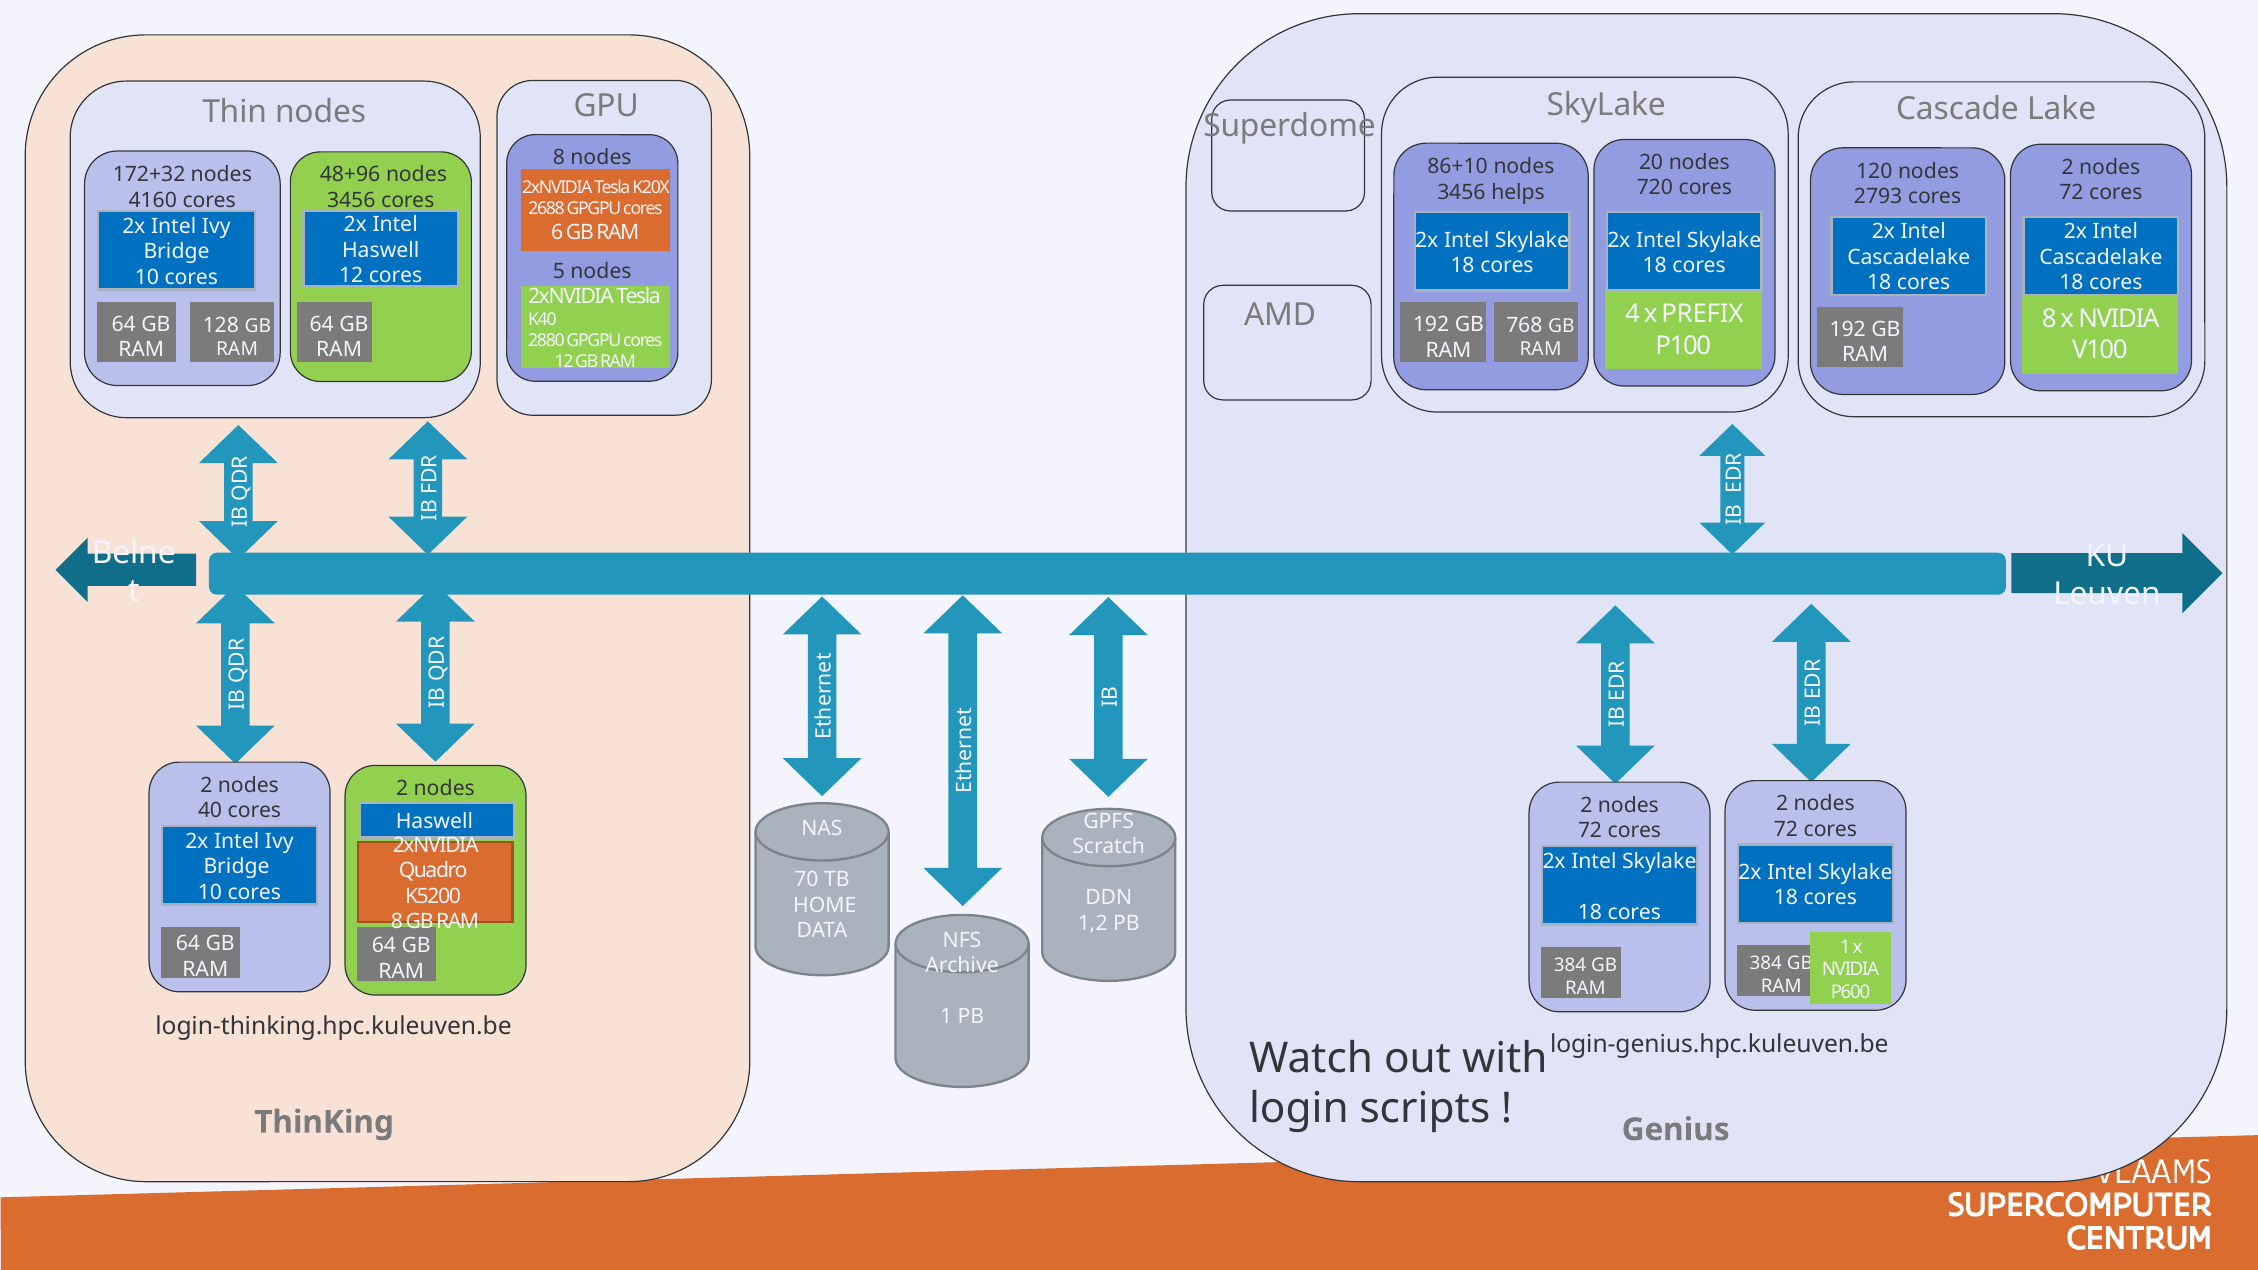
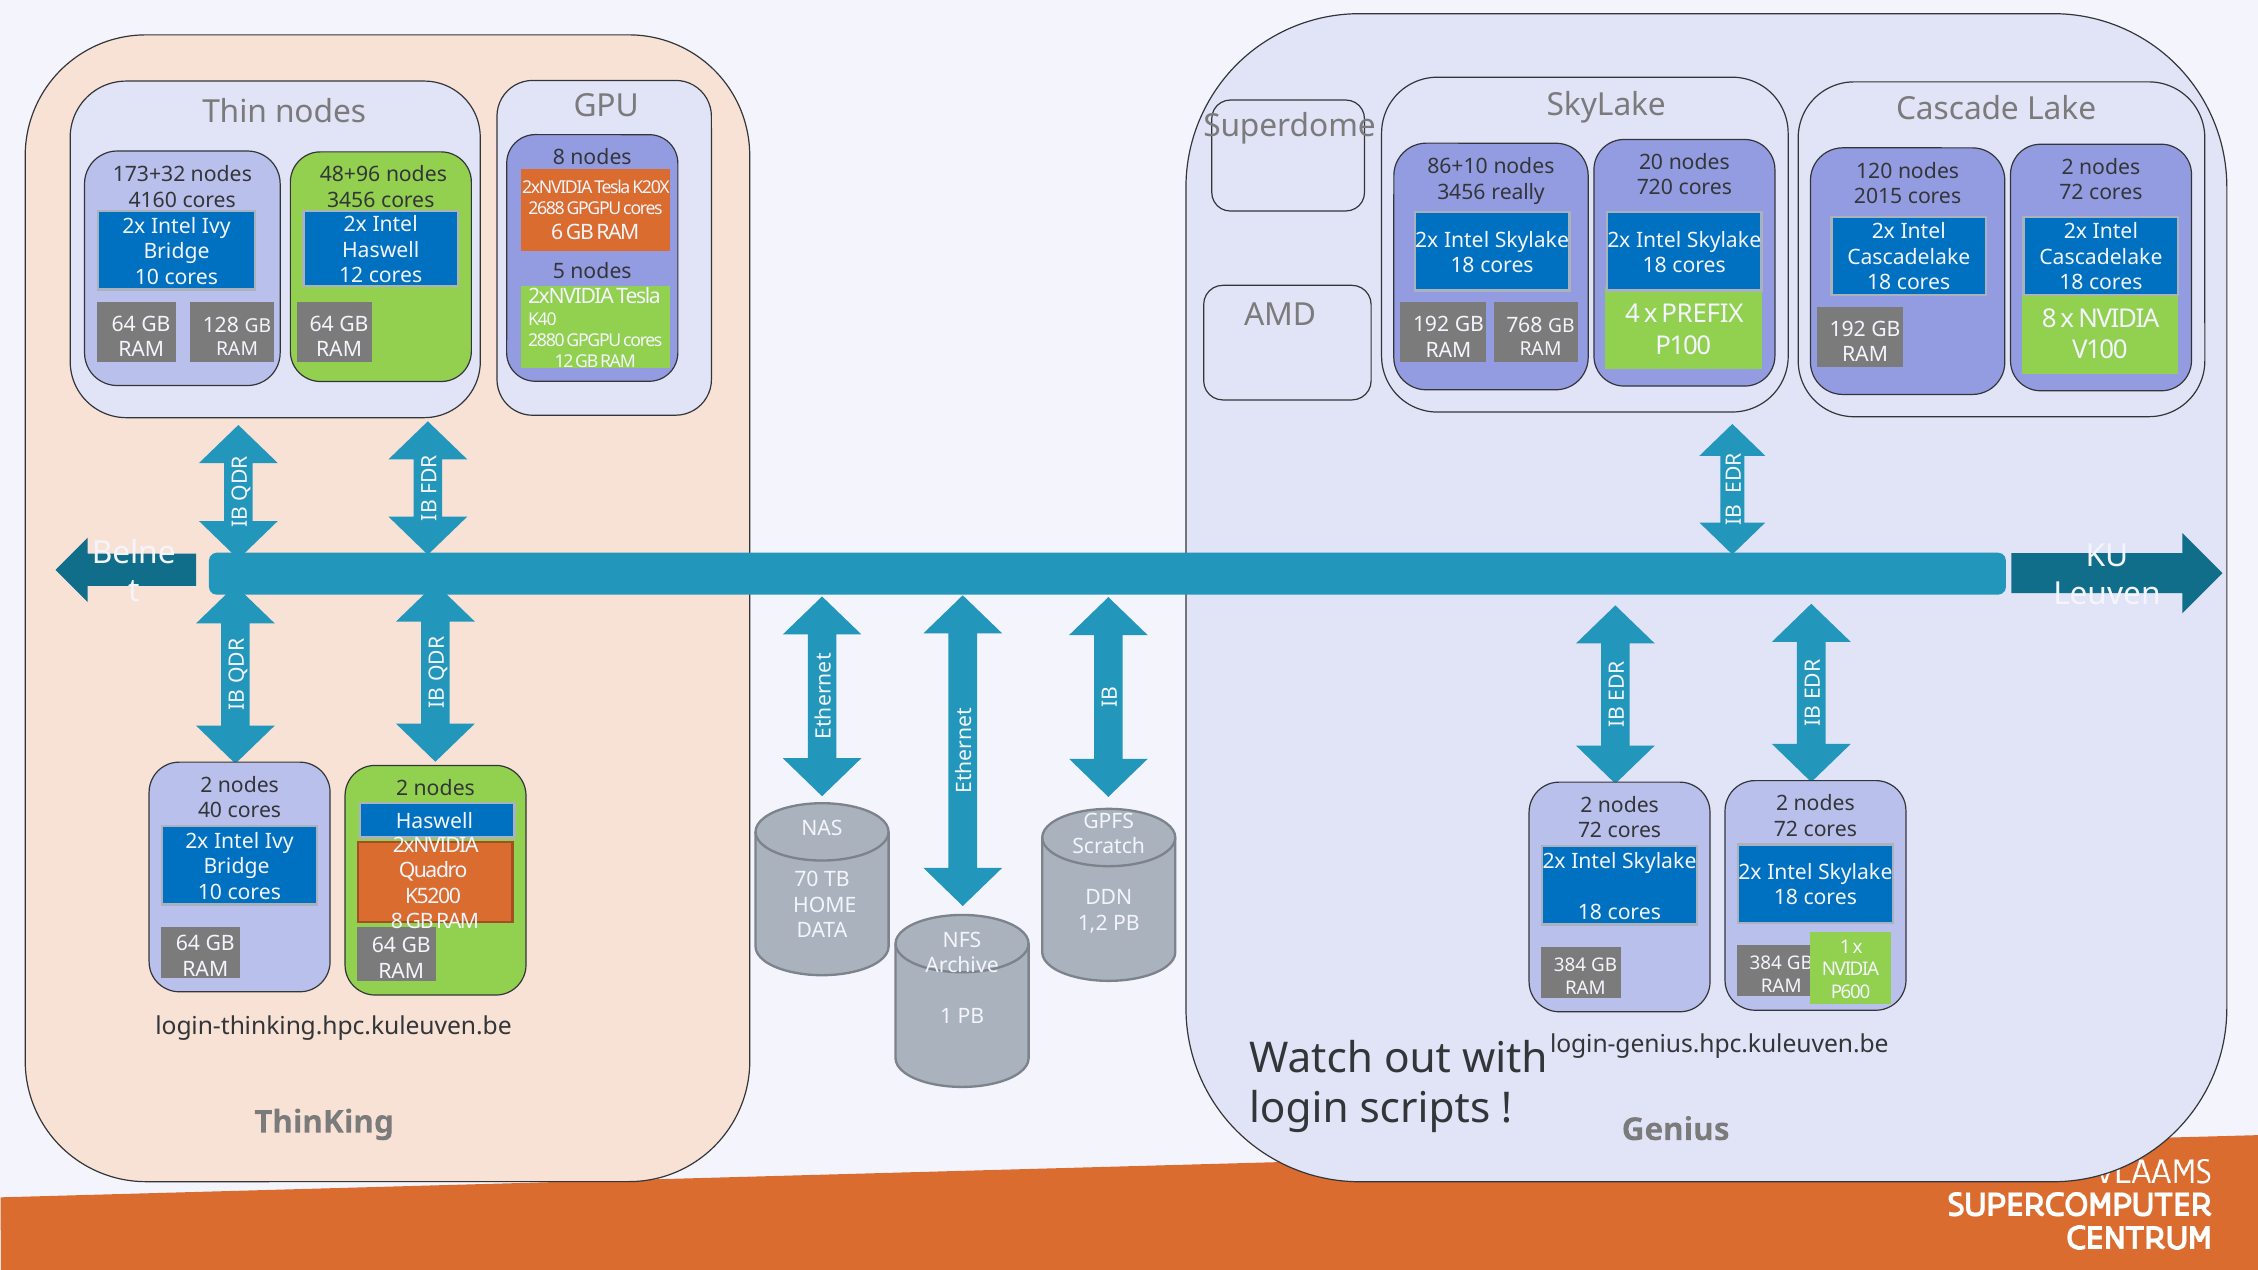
172+32: 172+32 -> 173+32
helps: helps -> really
2793: 2793 -> 2015
